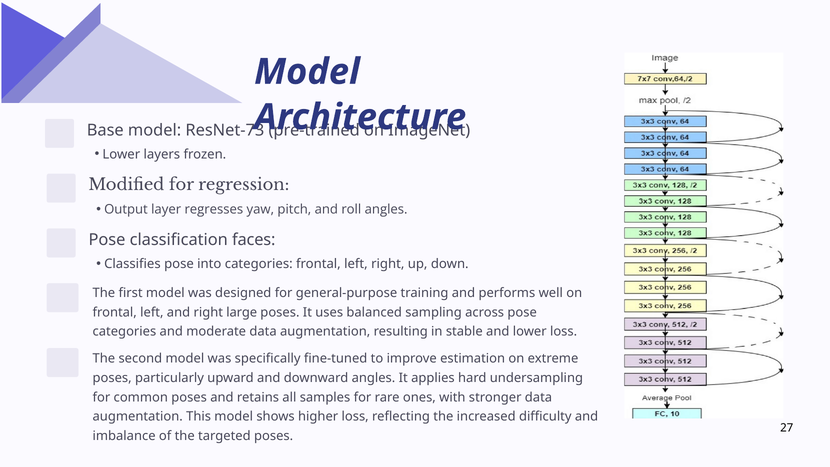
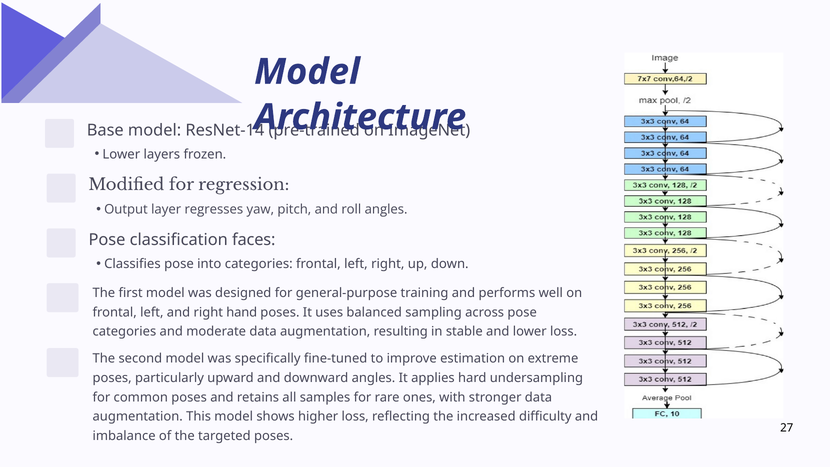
ResNet-73: ResNet-73 -> ResNet-14
large: large -> hand
